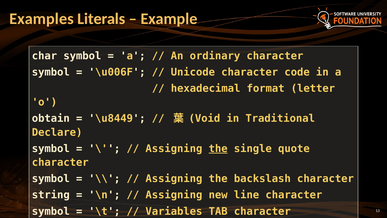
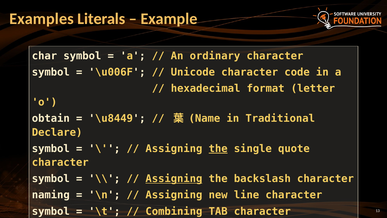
Void: Void -> Name
Assigning at (174, 179) underline: none -> present
string: string -> naming
Variables: Variables -> Combining
